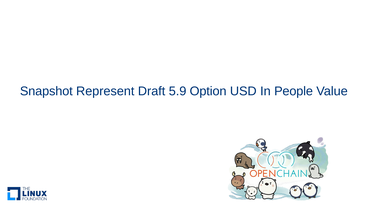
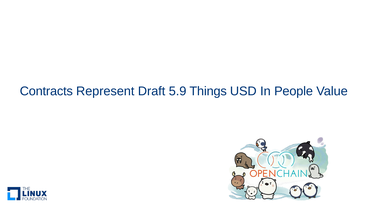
Snapshot: Snapshot -> Contracts
Option: Option -> Things
